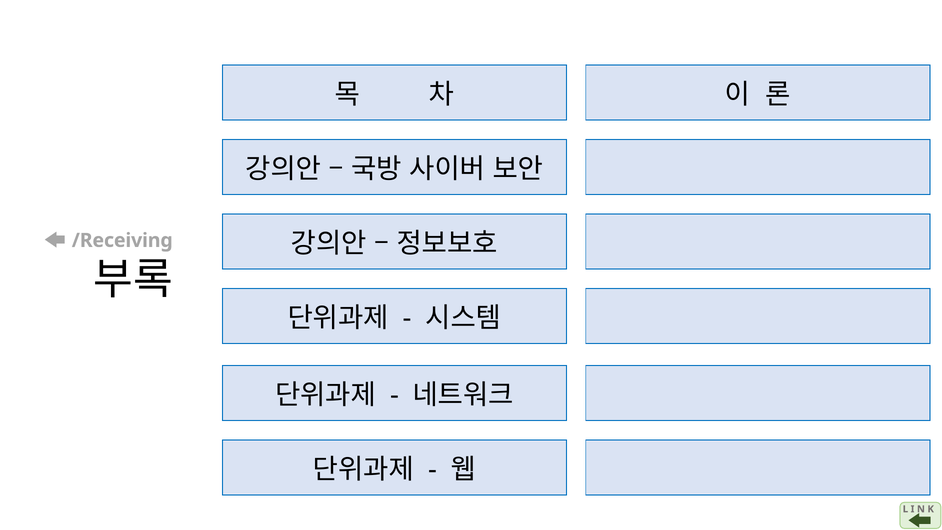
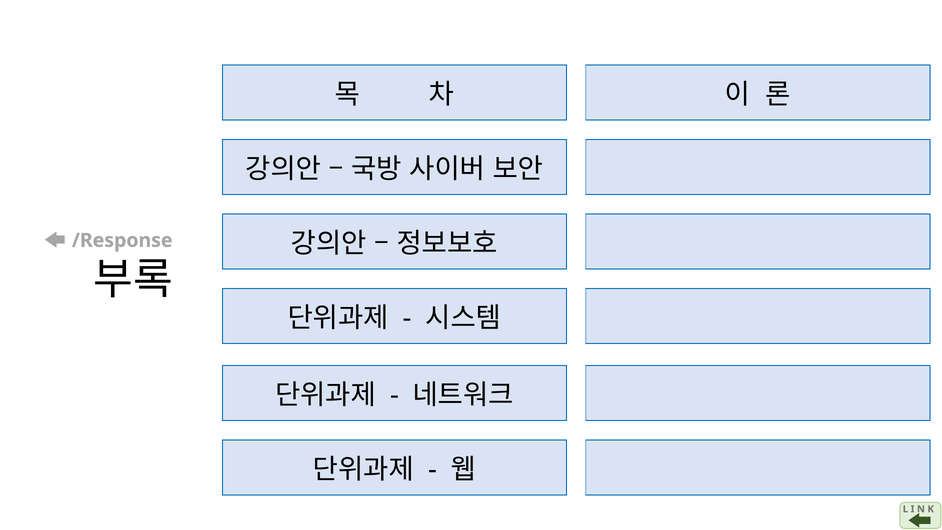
/Receiving: /Receiving -> /Response
